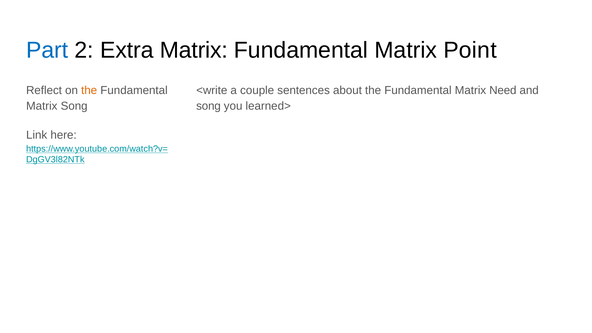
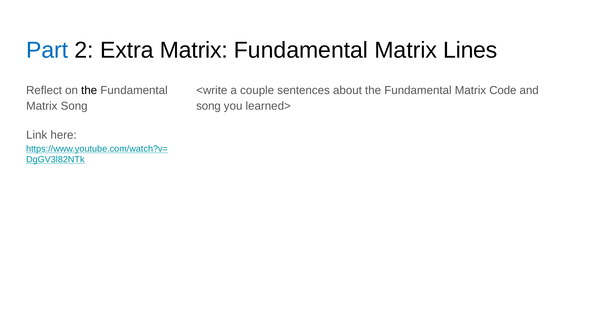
Point: Point -> Lines
the at (89, 90) colour: orange -> black
Need: Need -> Code
